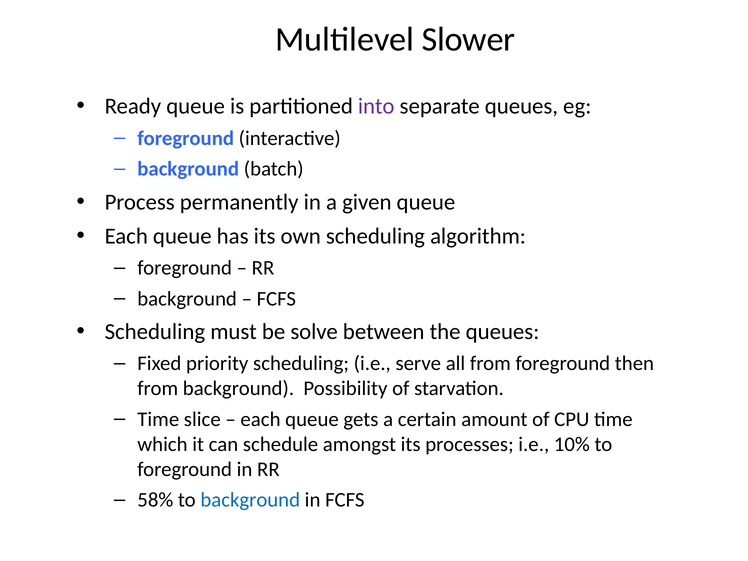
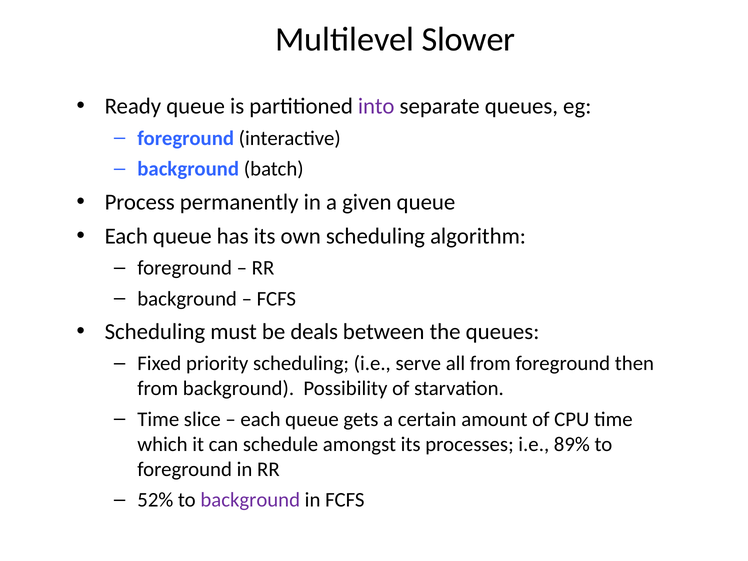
solve: solve -> deals
10%: 10% -> 89%
58%: 58% -> 52%
background at (250, 500) colour: blue -> purple
